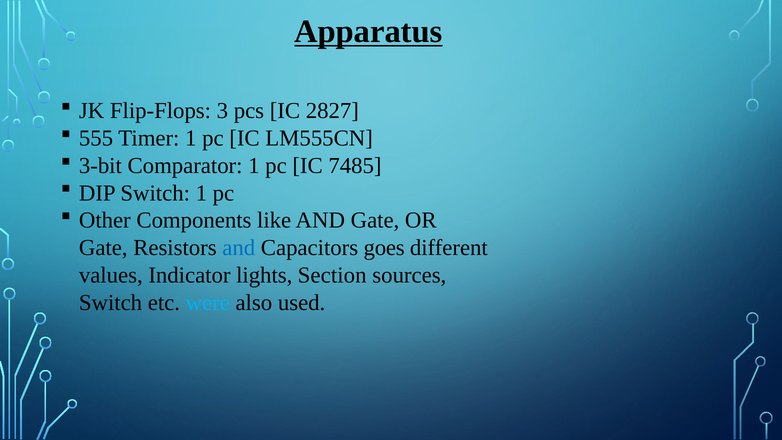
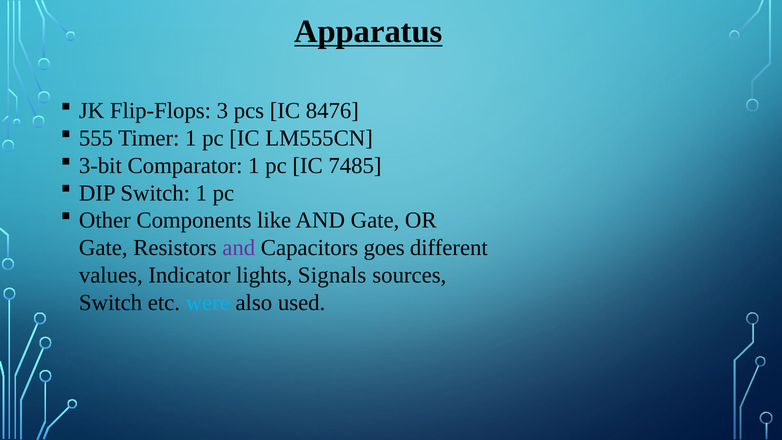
2827: 2827 -> 8476
and at (239, 248) colour: blue -> purple
Section: Section -> Signals
